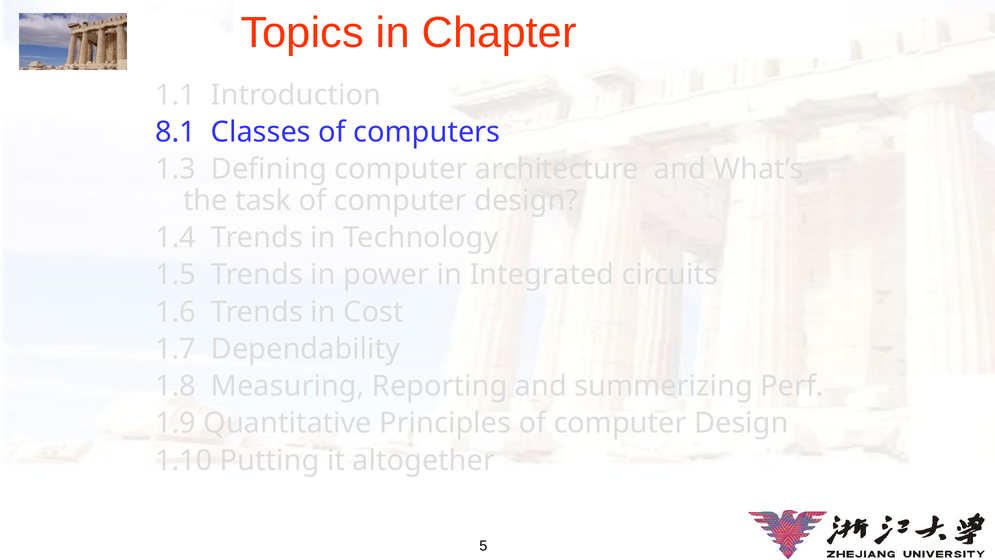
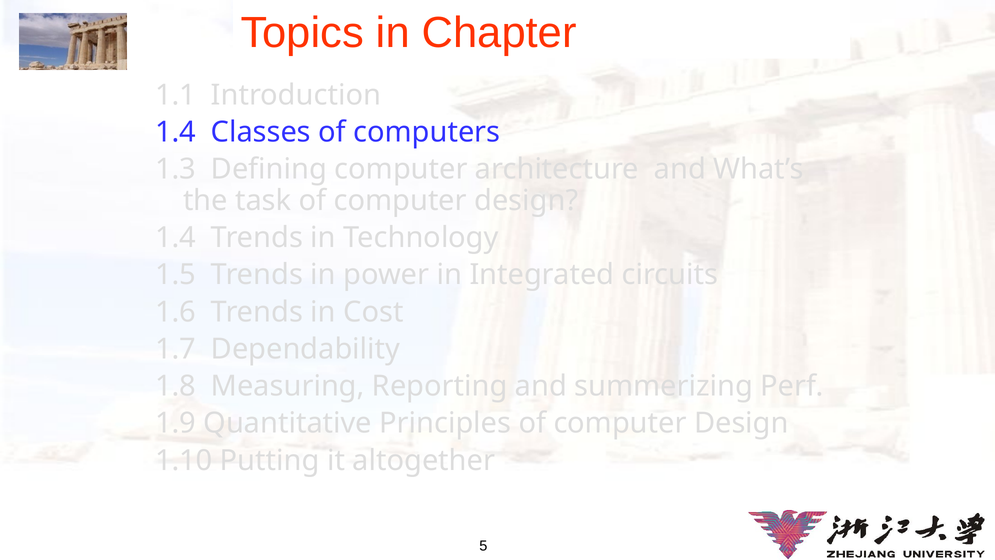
8.1 at (175, 132): 8.1 -> 1.4
